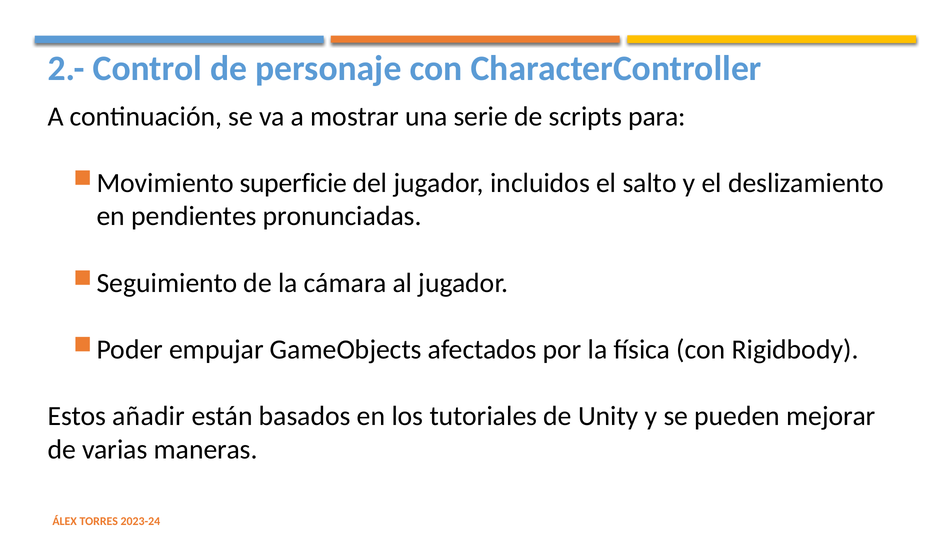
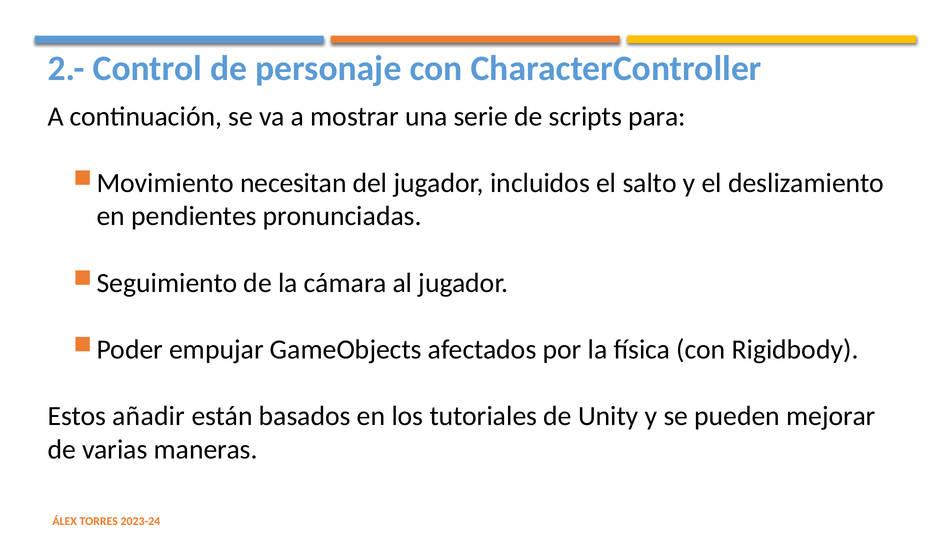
superficie: superficie -> necesitan
